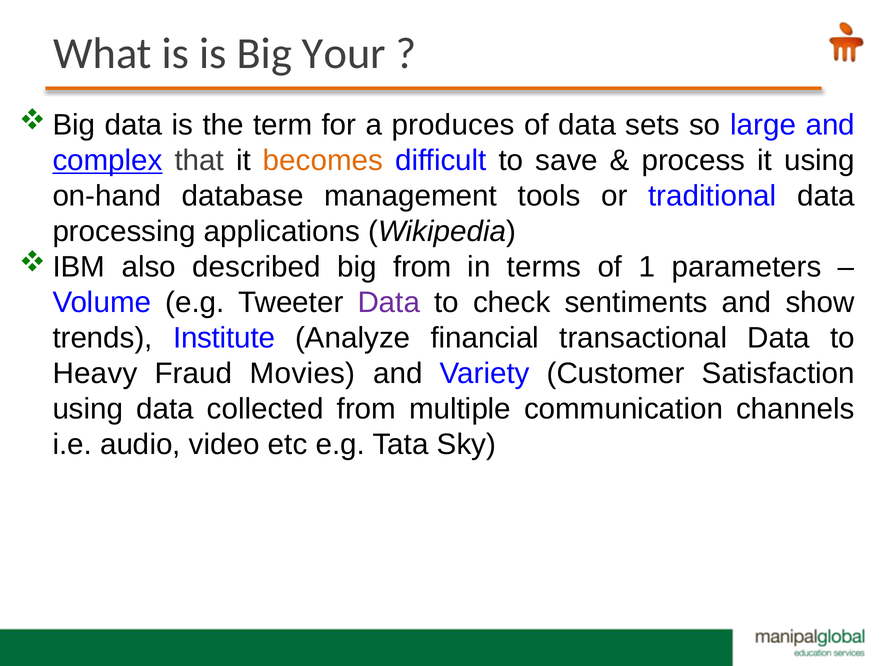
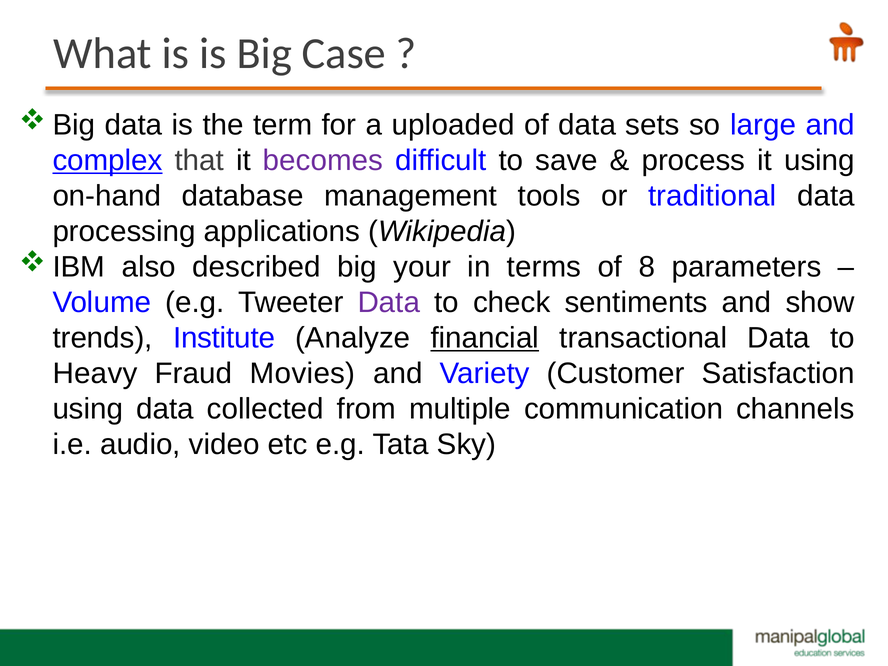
Your: Your -> Case
produces: produces -> uploaded
becomes colour: orange -> purple
big from: from -> your
1: 1 -> 8
financial underline: none -> present
